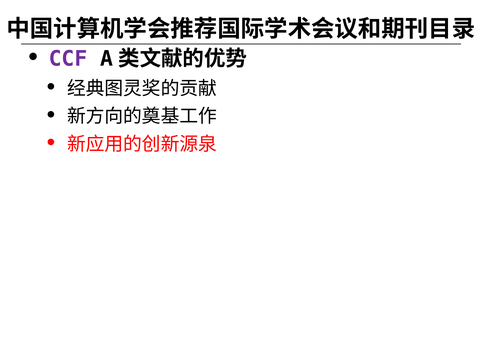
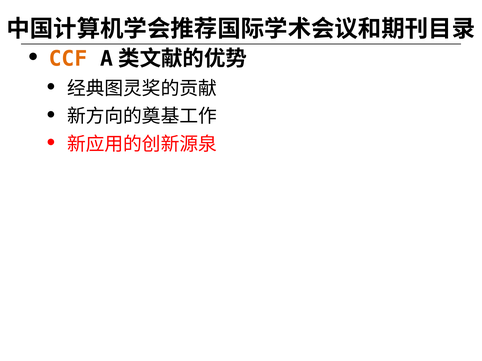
CCF colour: purple -> orange
